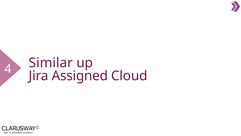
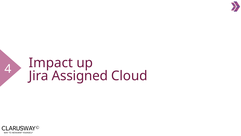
Similar: Similar -> Impact
